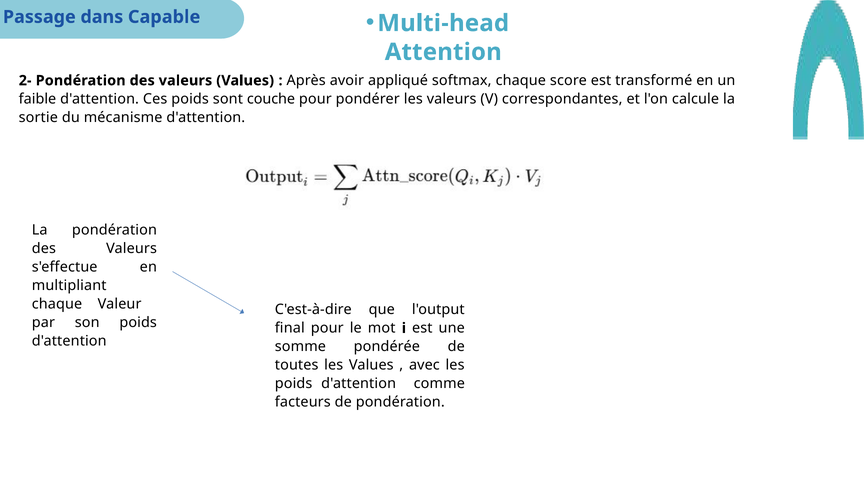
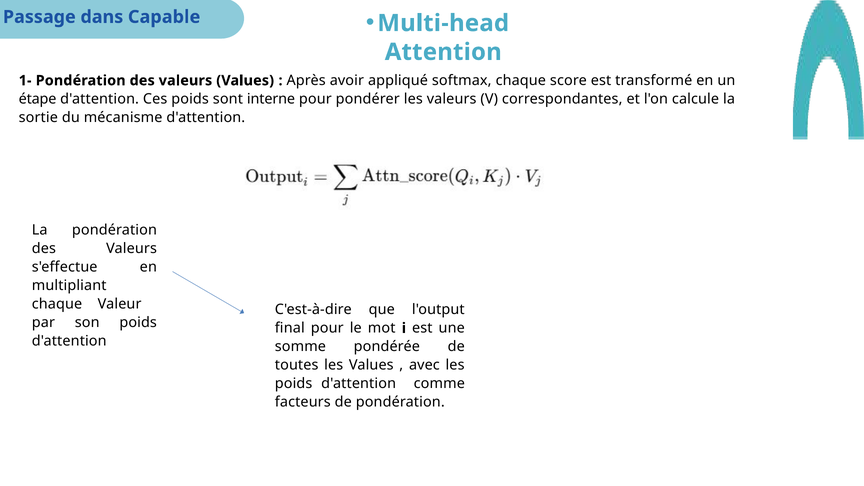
2-: 2- -> 1-
faible: faible -> étape
couche: couche -> interne
